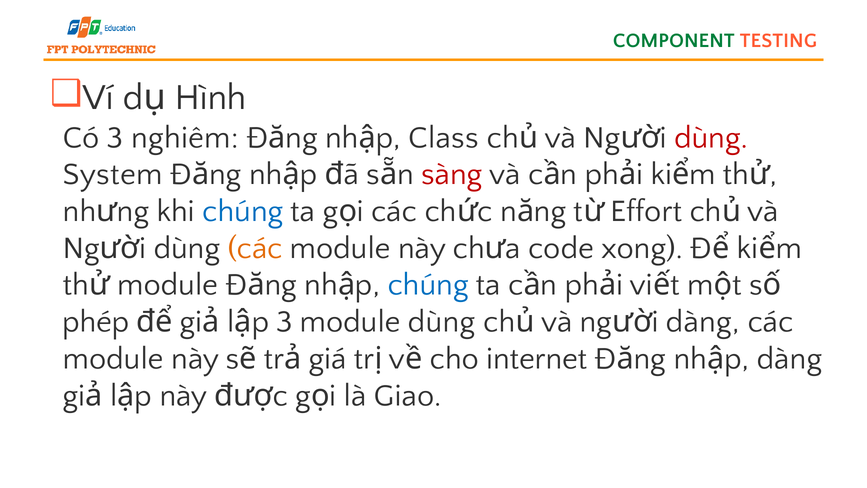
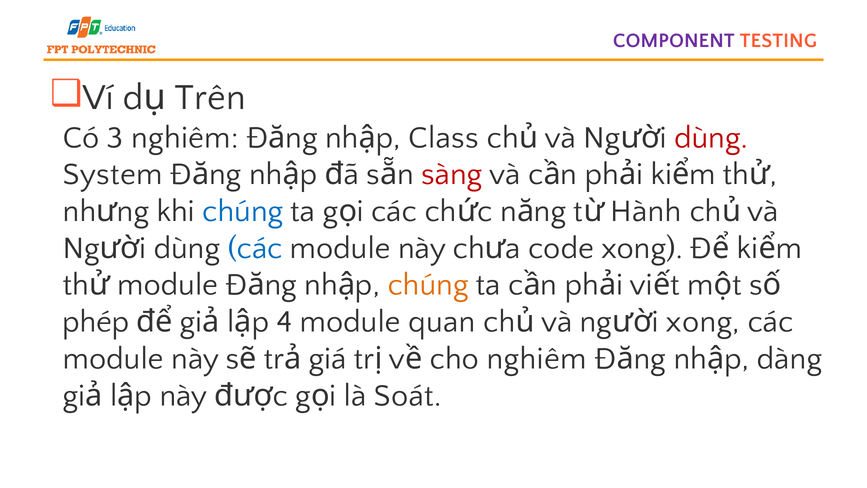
COMPONENT colour: green -> purple
Hình: Hình -> Trên
Effort: Effort -> Hành
các at (255, 248) colour: orange -> blue
chúng at (428, 285) colour: blue -> orange
3 at (285, 321): 3 -> 4
module dùng: dùng -> quan
dàng at (703, 321): dàng -> xong
cho internet: internet -> nghiêm
Giao: Giao -> Soát
